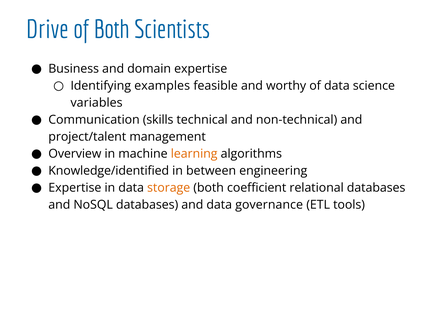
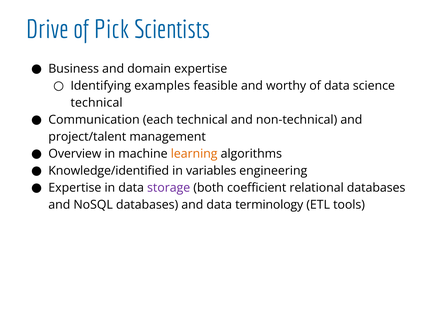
of Both: Both -> Pick
variables at (97, 103): variables -> technical
skills: skills -> each
between: between -> variables
storage colour: orange -> purple
governance: governance -> terminology
